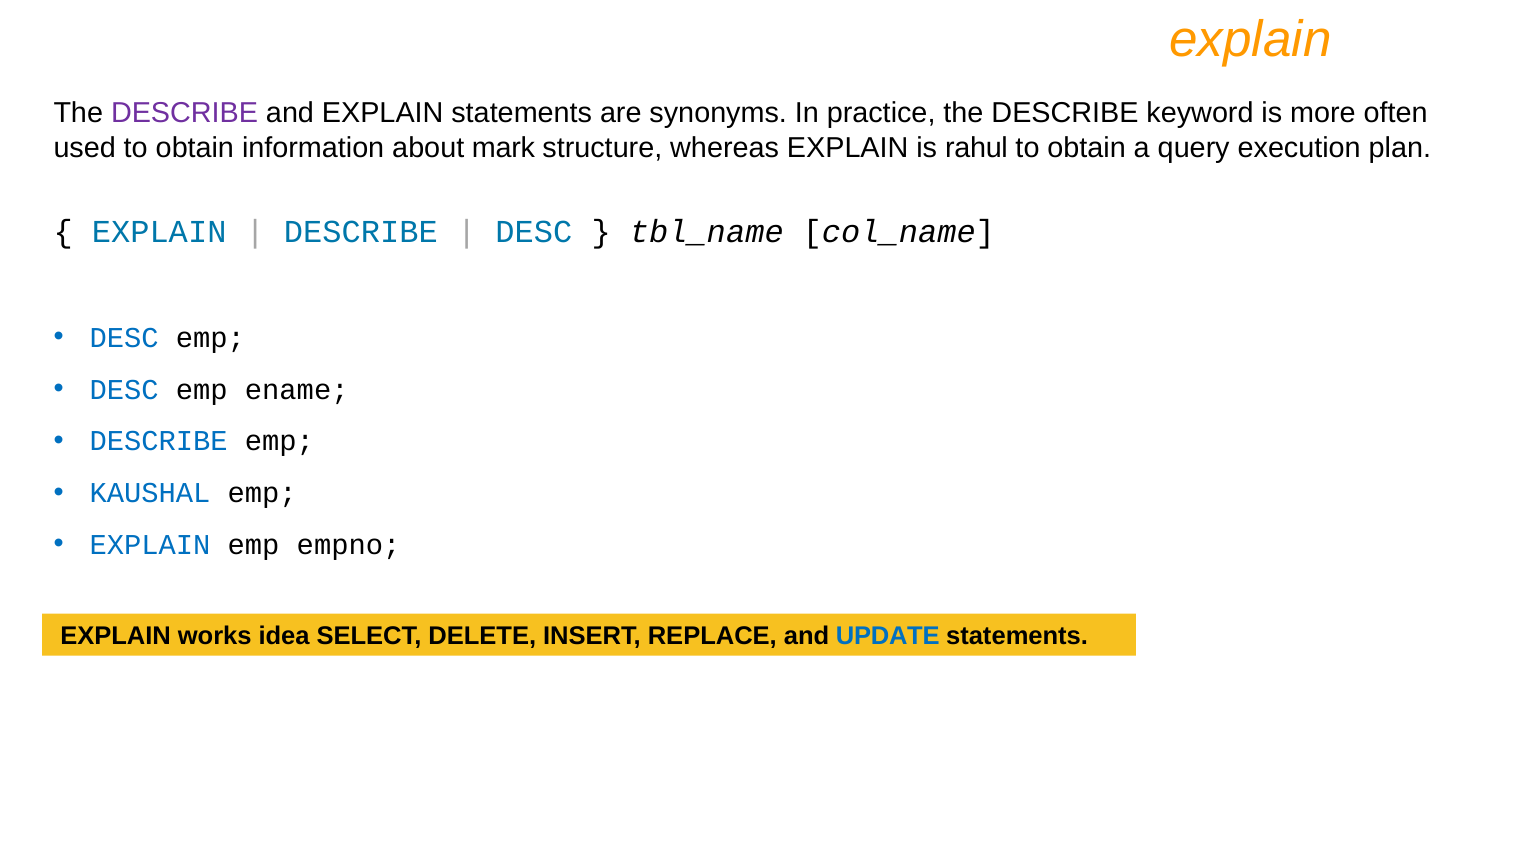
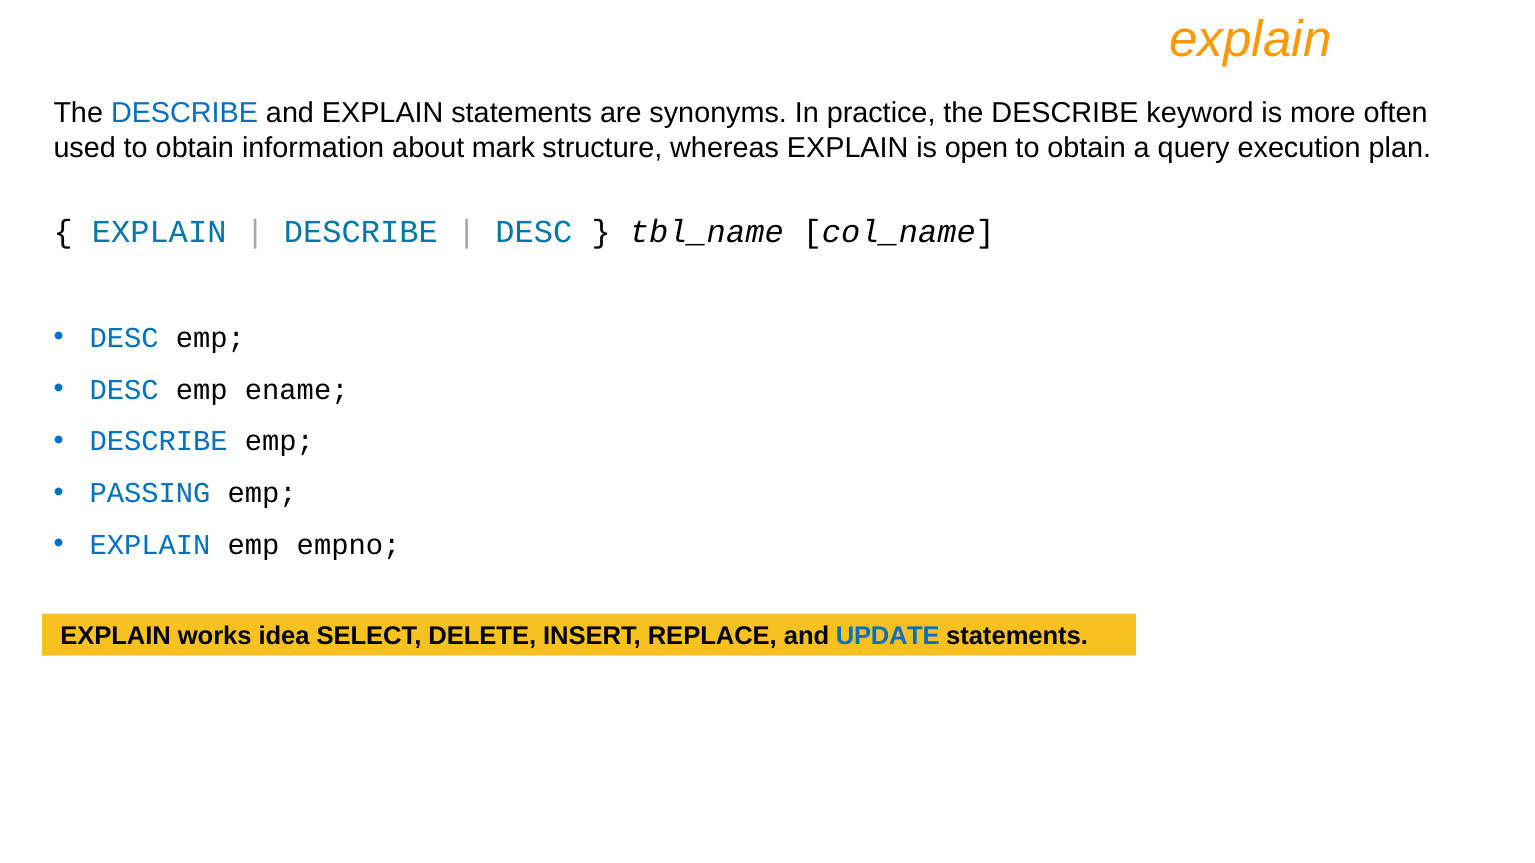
DESCRIBE at (184, 113) colour: purple -> blue
rahul: rahul -> open
KAUSHAL: KAUSHAL -> PASSING
